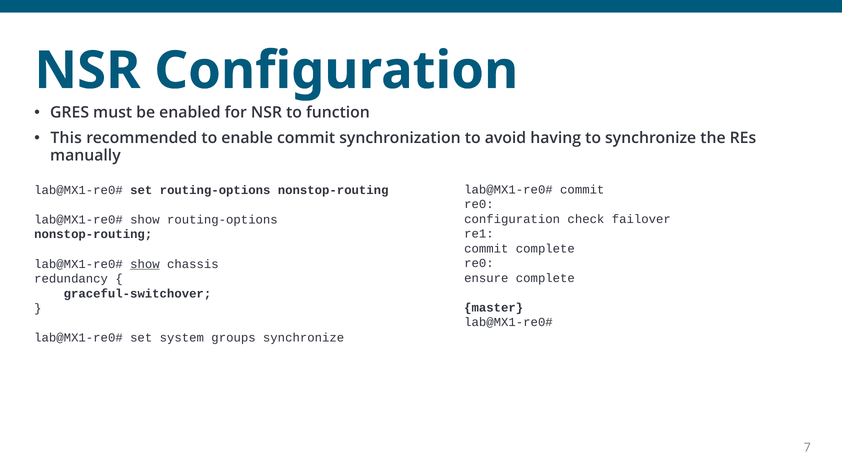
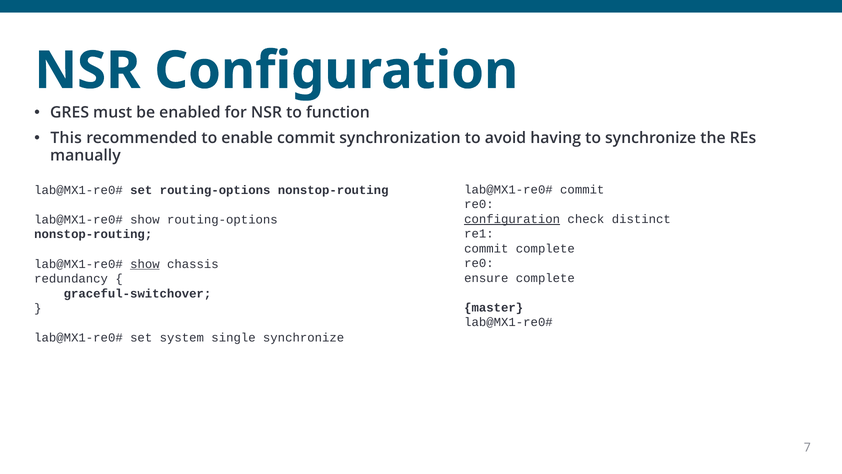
configuration at (512, 219) underline: none -> present
failover: failover -> distinct
groups: groups -> single
